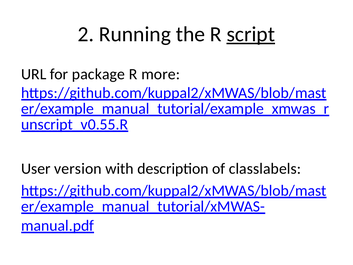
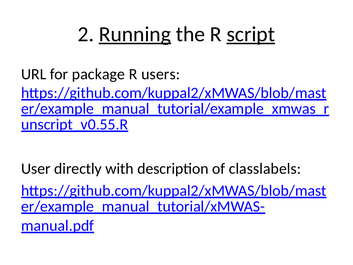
Running underline: none -> present
more: more -> users
version: version -> directly
